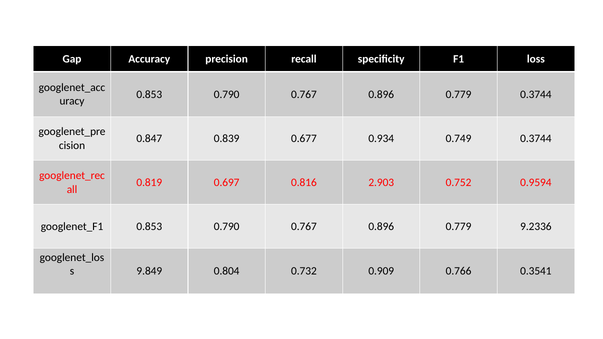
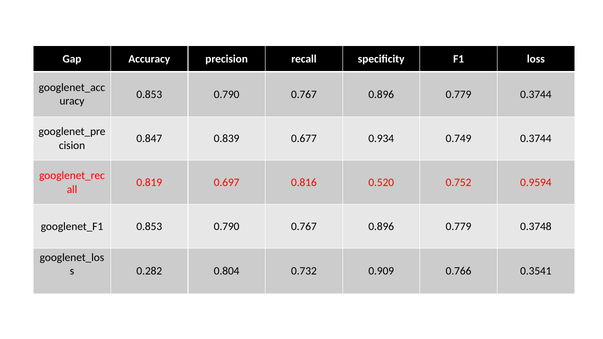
2.903: 2.903 -> 0.520
9.2336: 9.2336 -> 0.3748
9.849: 9.849 -> 0.282
